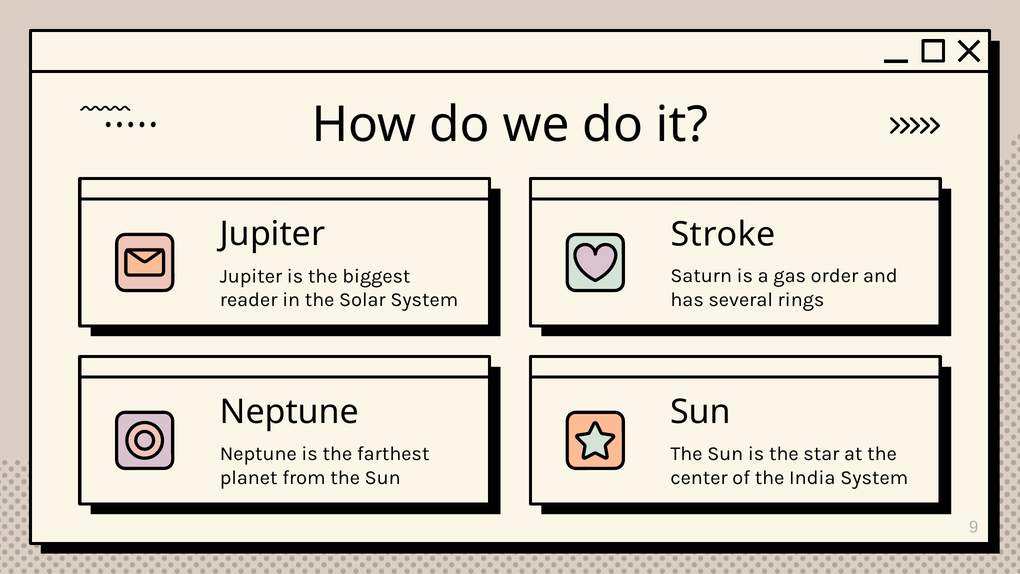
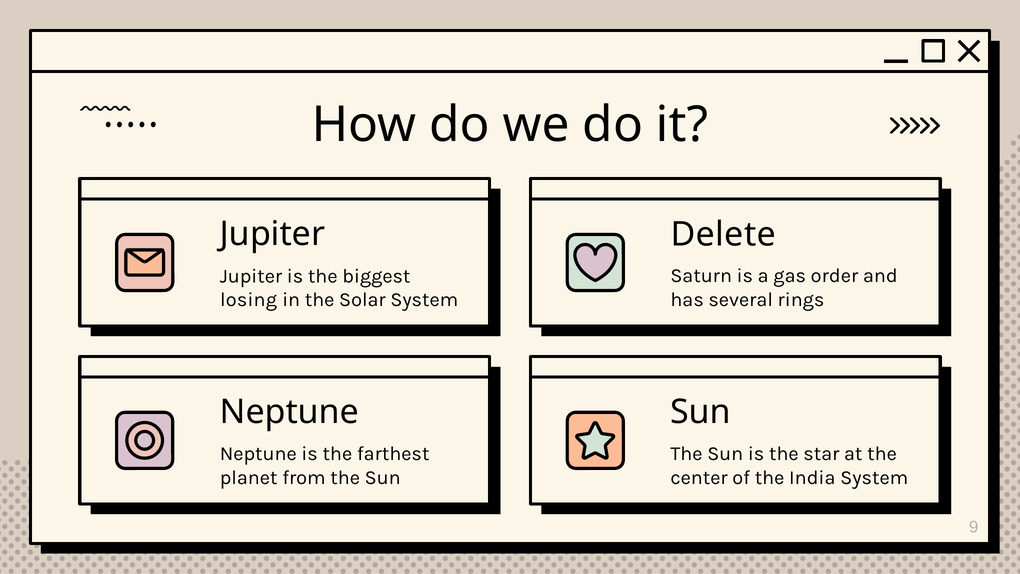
Stroke: Stroke -> Delete
reader: reader -> losing
